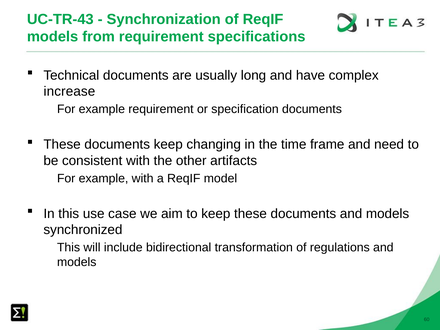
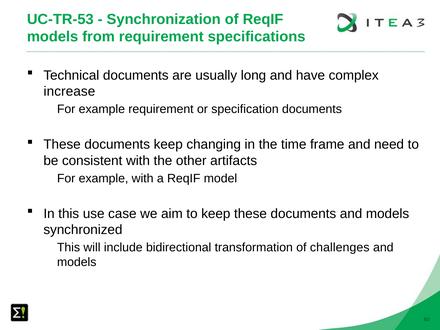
UC-TR-43: UC-TR-43 -> UC-TR-53
regulations: regulations -> challenges
